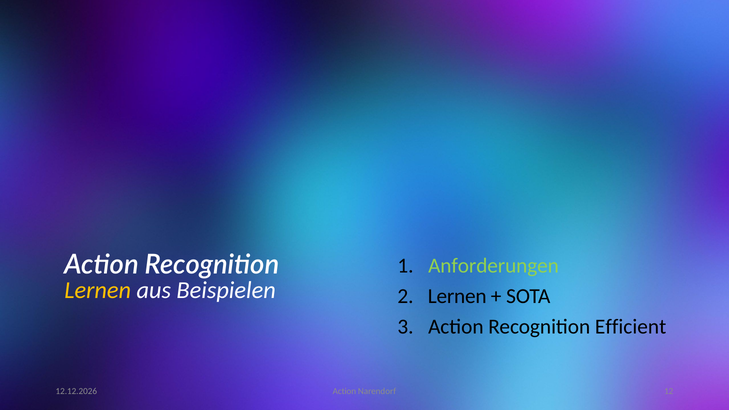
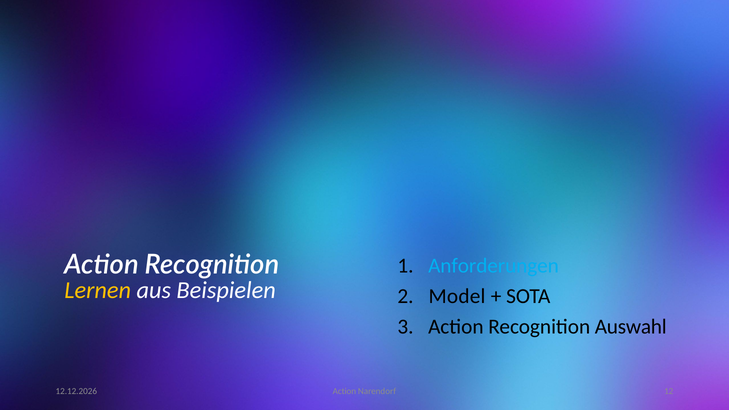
Anforderungen colour: light green -> light blue
Lernen at (457, 296): Lernen -> Model
Efficient: Efficient -> Auswahl
